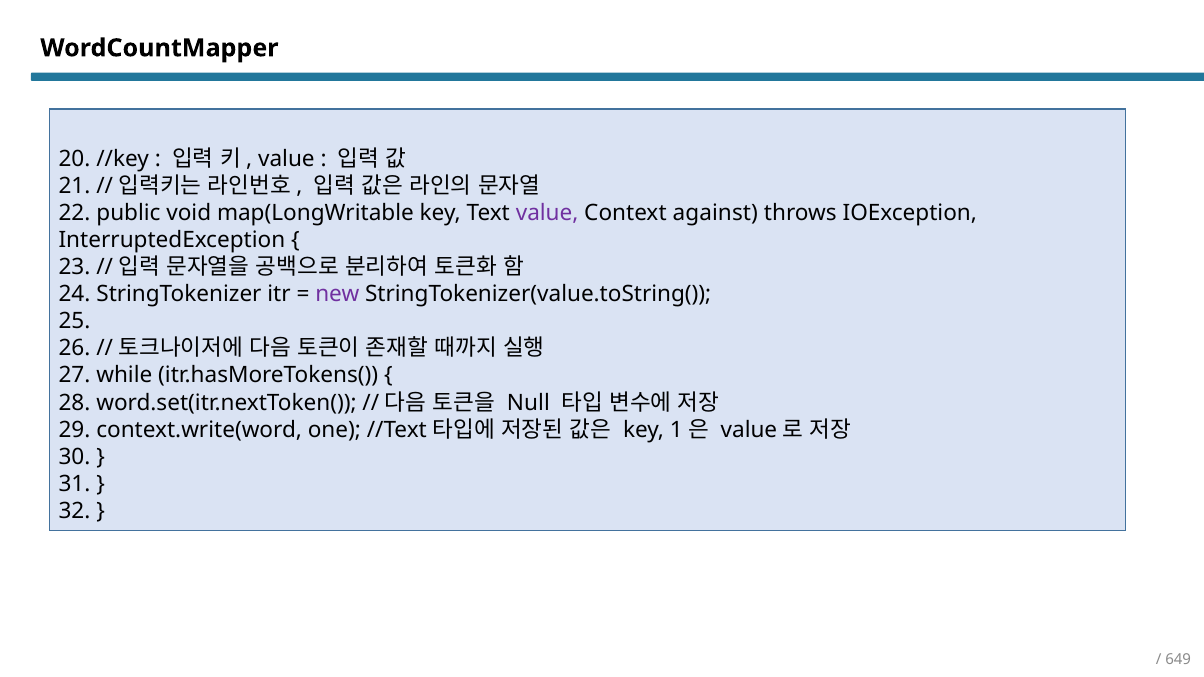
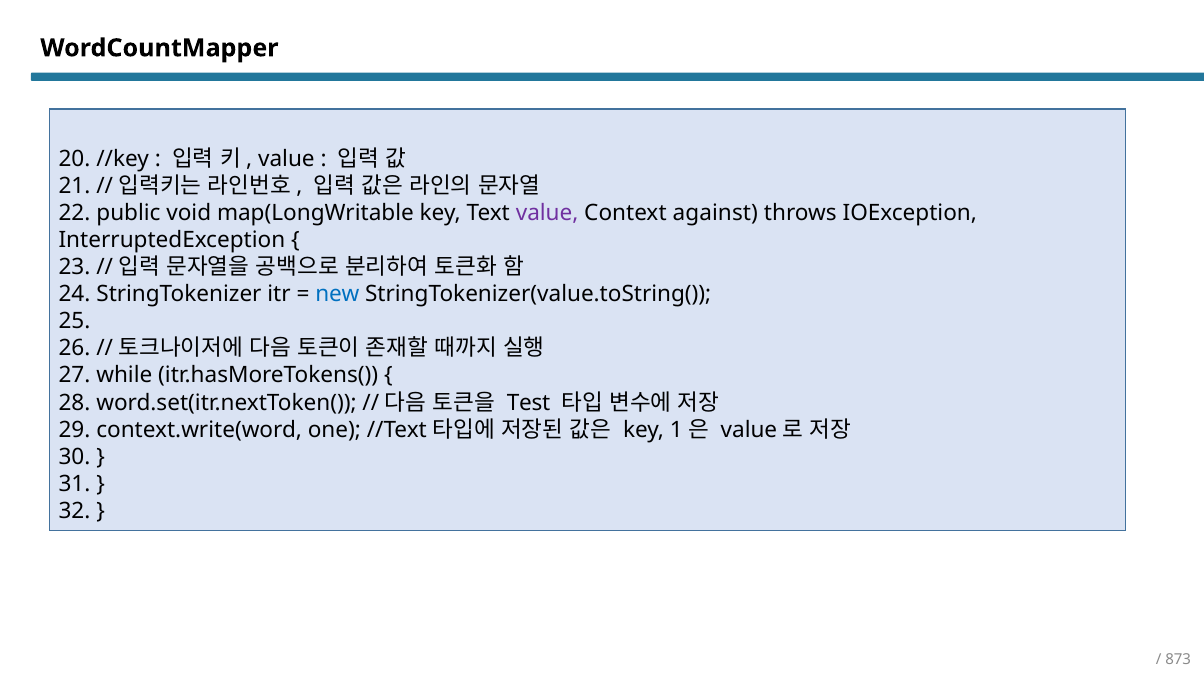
new colour: purple -> blue
Null: Null -> Test
649: 649 -> 873
